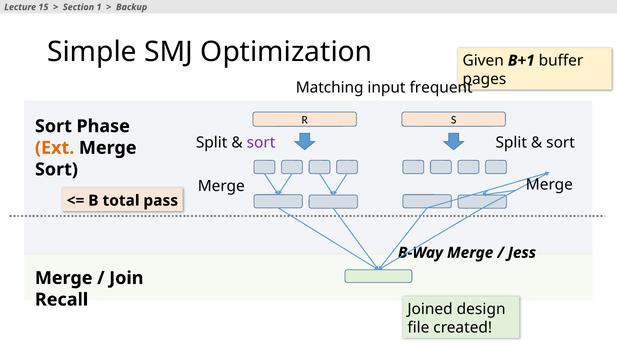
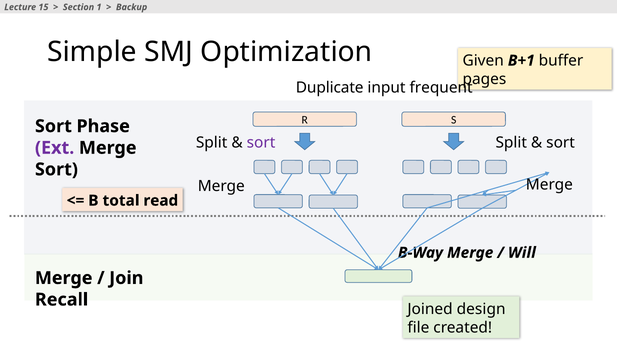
Matching: Matching -> Duplicate
Ext colour: orange -> purple
pass: pass -> read
Jess: Jess -> Will
